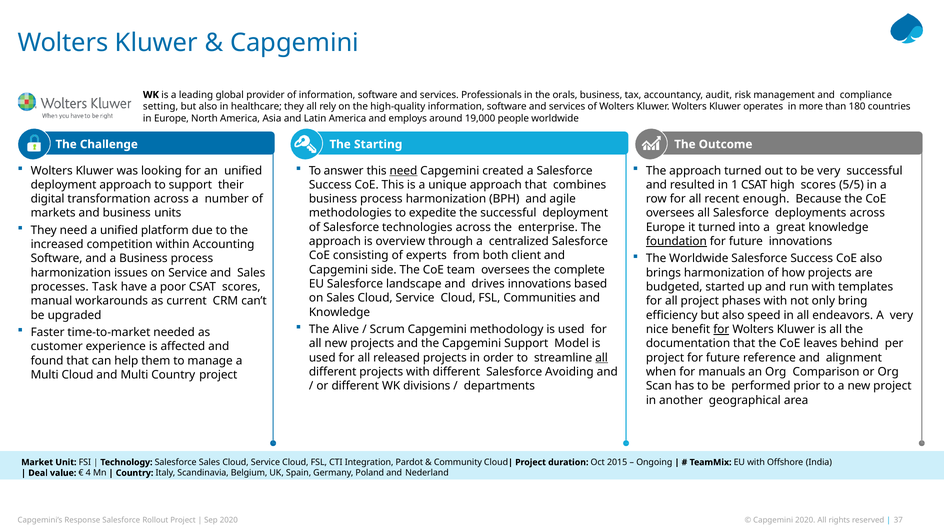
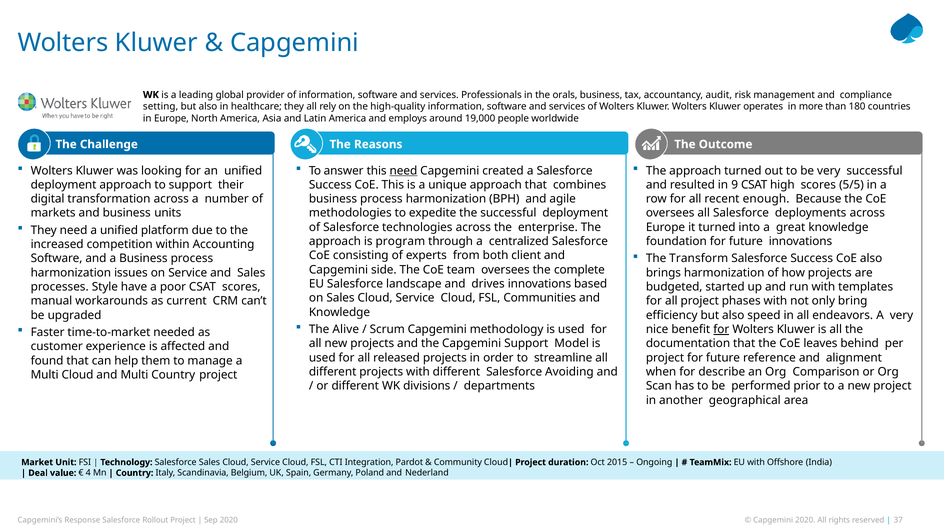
Starting: Starting -> Reasons
1: 1 -> 9
overview: overview -> program
foundation underline: present -> none
The Worldwide: Worldwide -> Transform
Task: Task -> Style
all at (602, 358) underline: present -> none
manuals: manuals -> describe
